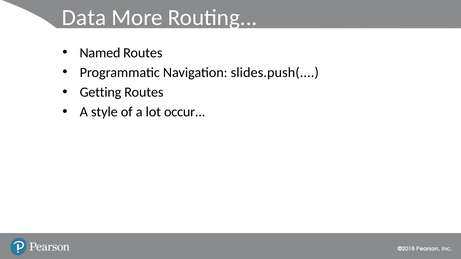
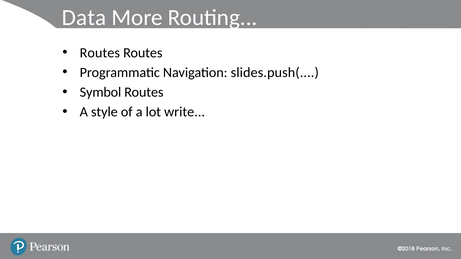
Named at (100, 53): Named -> Routes
Getting: Getting -> Symbol
occur: occur -> write
